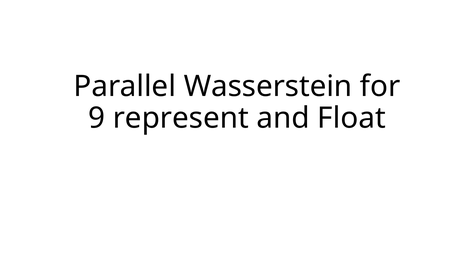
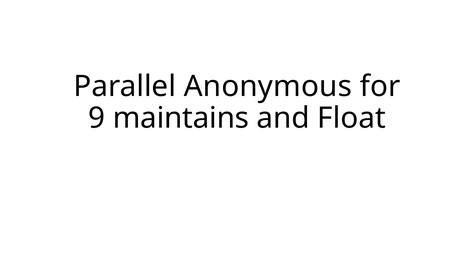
Wasserstein: Wasserstein -> Anonymous
represent: represent -> maintains
